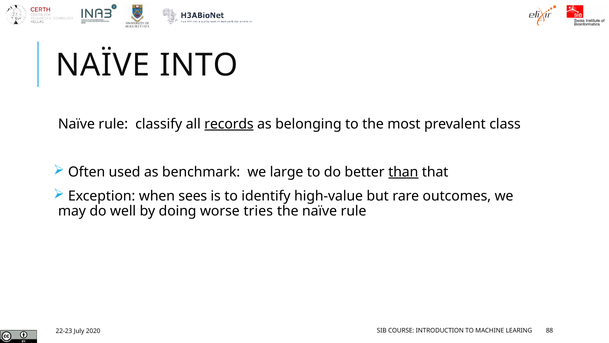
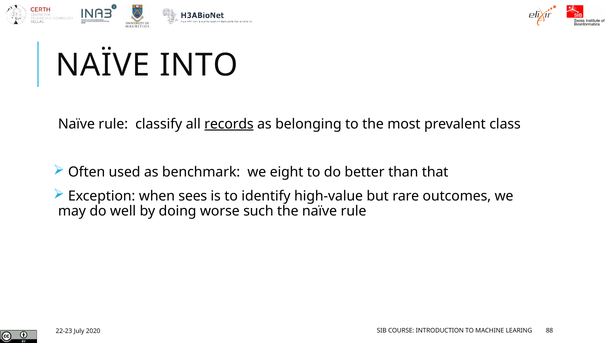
large: large -> eight
than underline: present -> none
tries: tries -> such
